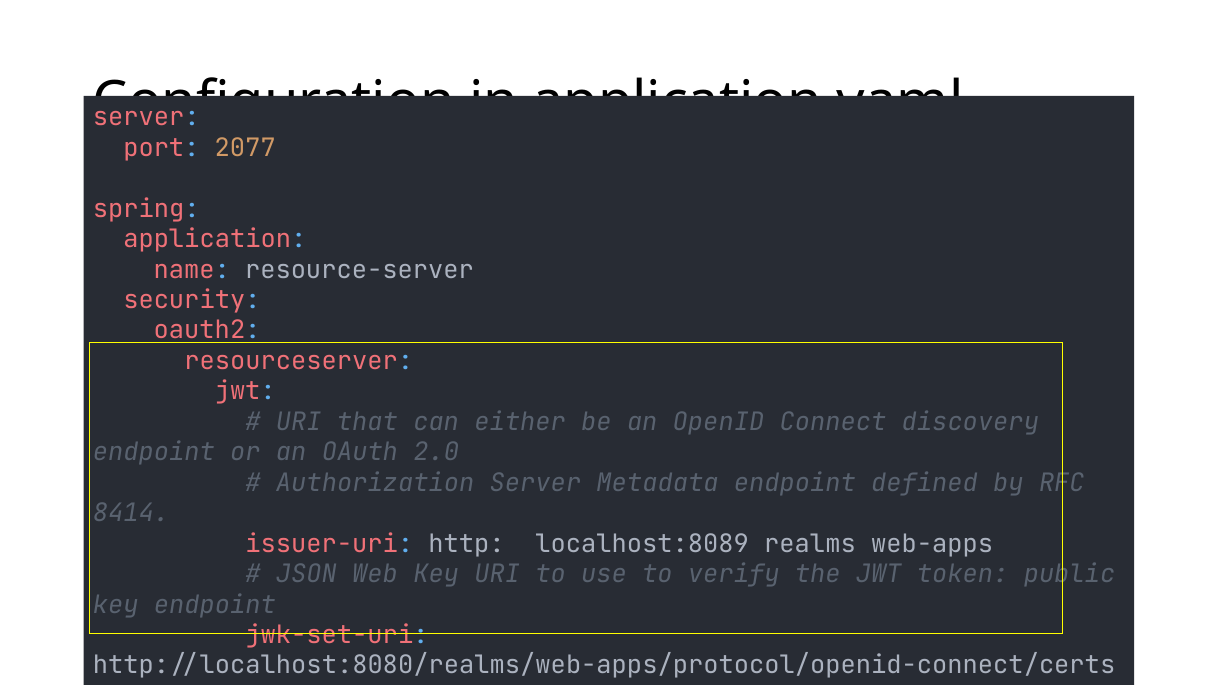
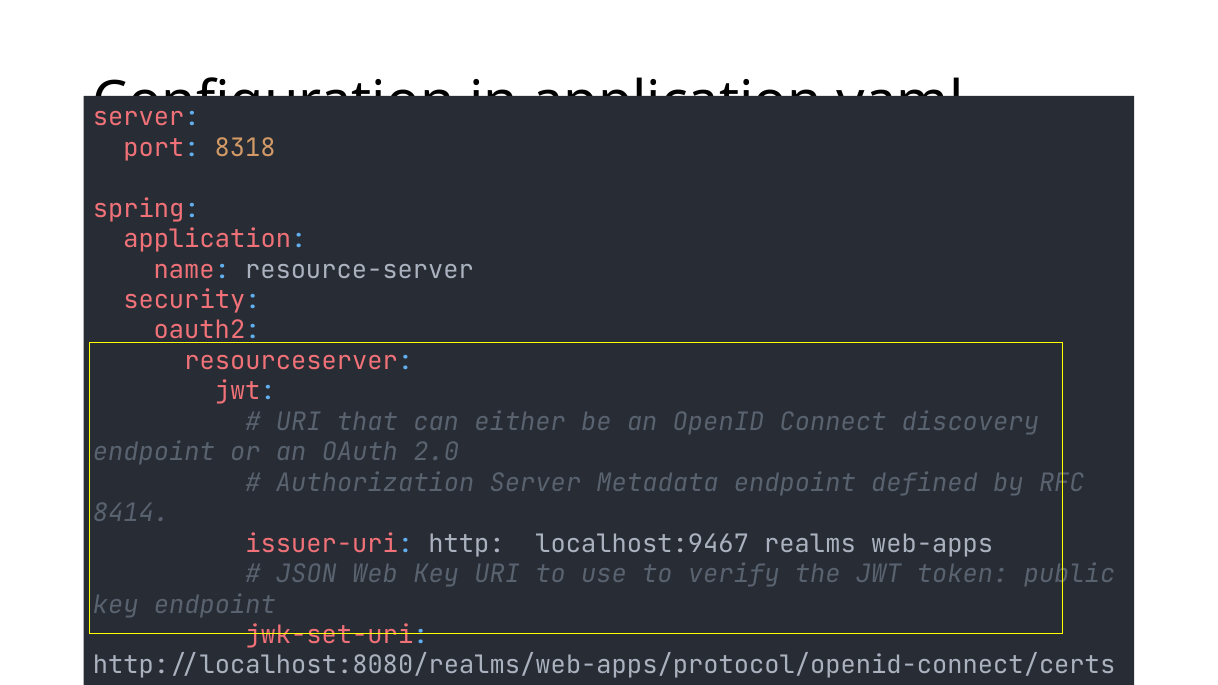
2077: 2077 -> 8318
http://localhost:8089/realms/web-apps: http://localhost:8089/realms/web-apps -> http://localhost:9467/realms/web-apps
